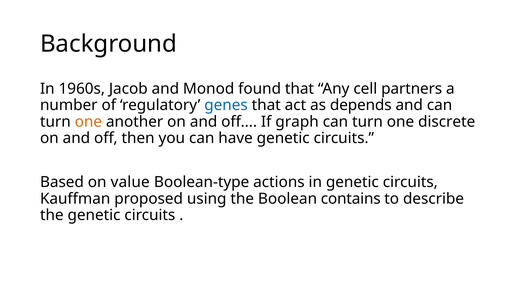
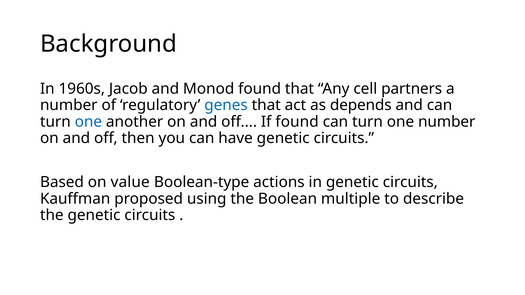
one at (88, 122) colour: orange -> blue
If graph: graph -> found
one discrete: discrete -> number
contains: contains -> multiple
